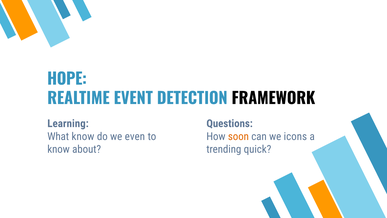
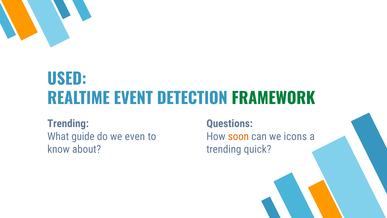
HOPE: HOPE -> USED
FRAMEWORK colour: black -> green
Learning at (68, 123): Learning -> Trending
What know: know -> guide
